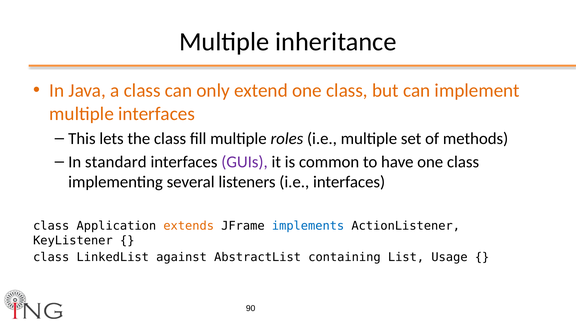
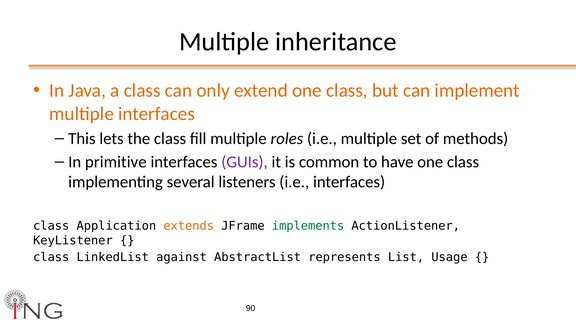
standard: standard -> primitive
implements colour: blue -> green
containing: containing -> represents
